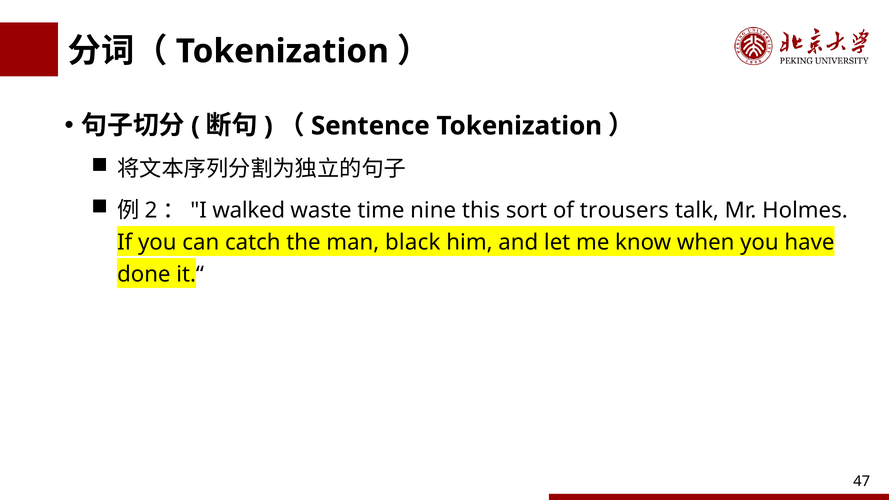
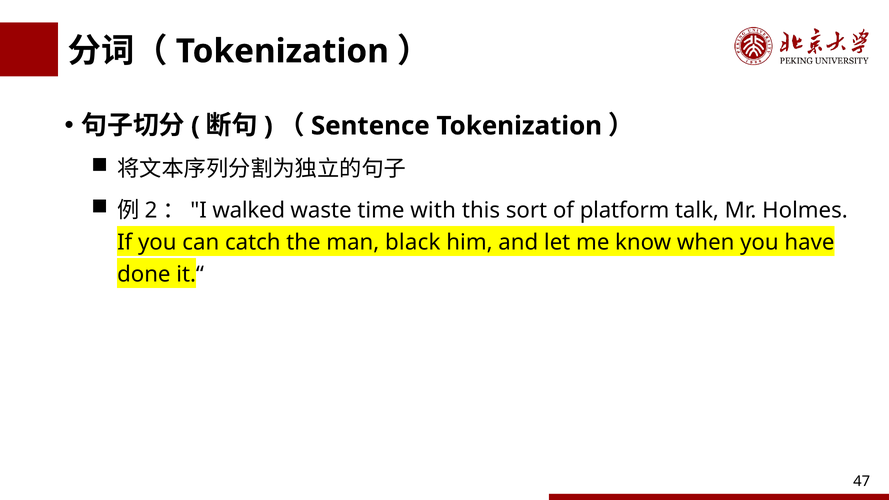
nine: nine -> with
trousers: trousers -> platform
